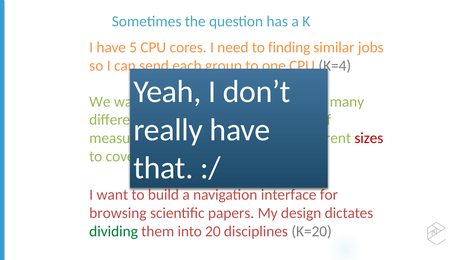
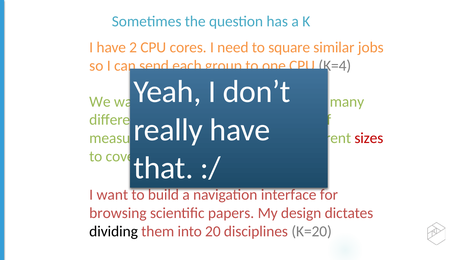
5: 5 -> 2
finding: finding -> square
dividing colour: green -> black
